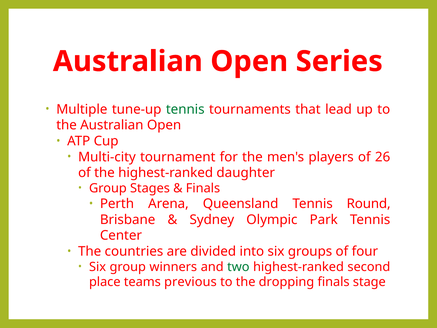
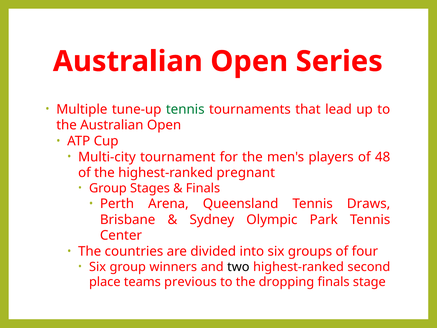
26: 26 -> 48
daughter: daughter -> pregnant
Round: Round -> Draws
two colour: green -> black
